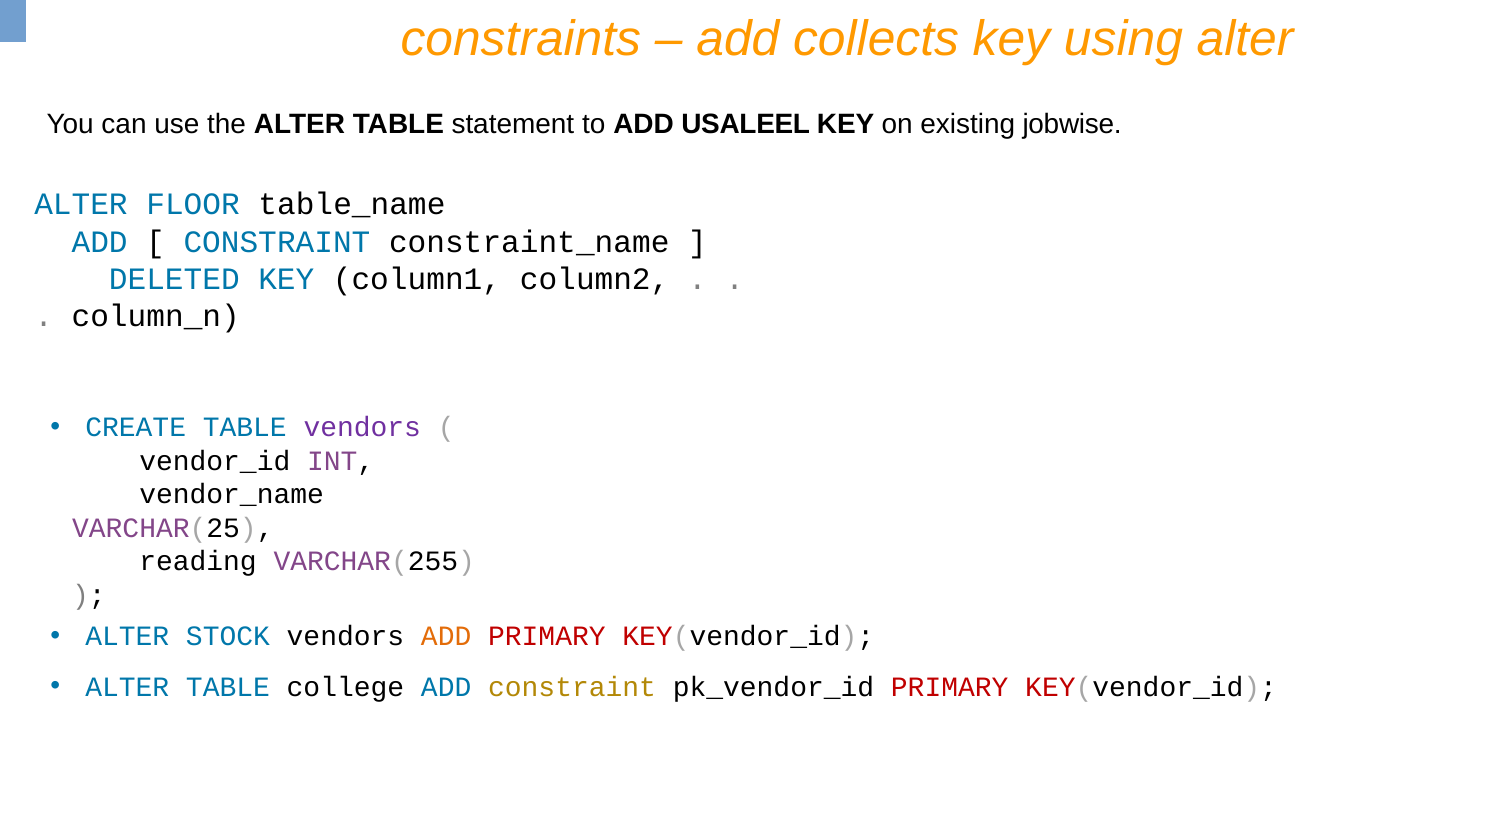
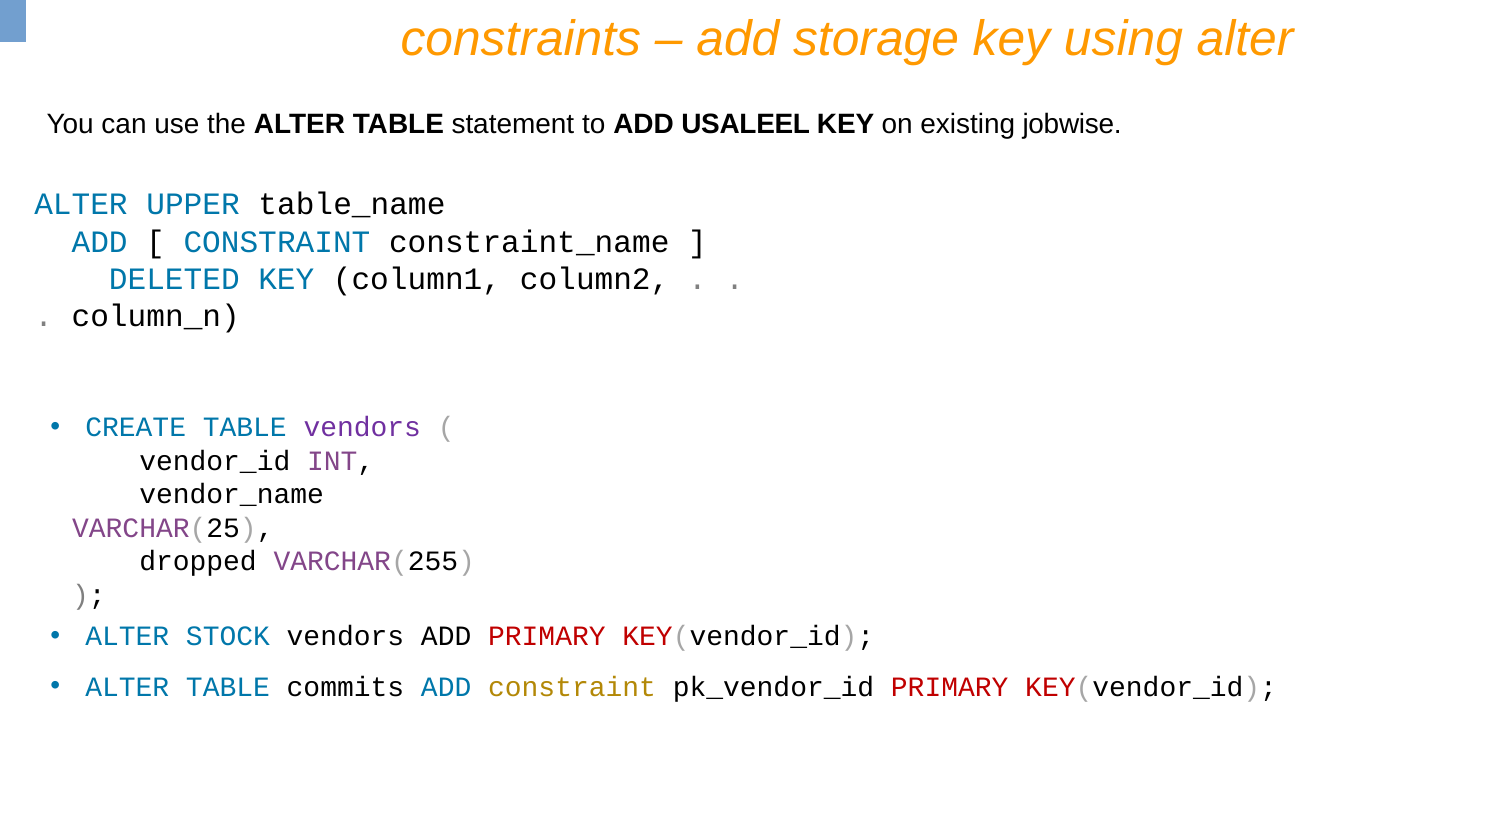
collects: collects -> storage
FLOOR: FLOOR -> UPPER
reading: reading -> dropped
ADD at (446, 637) colour: orange -> black
college: college -> commits
